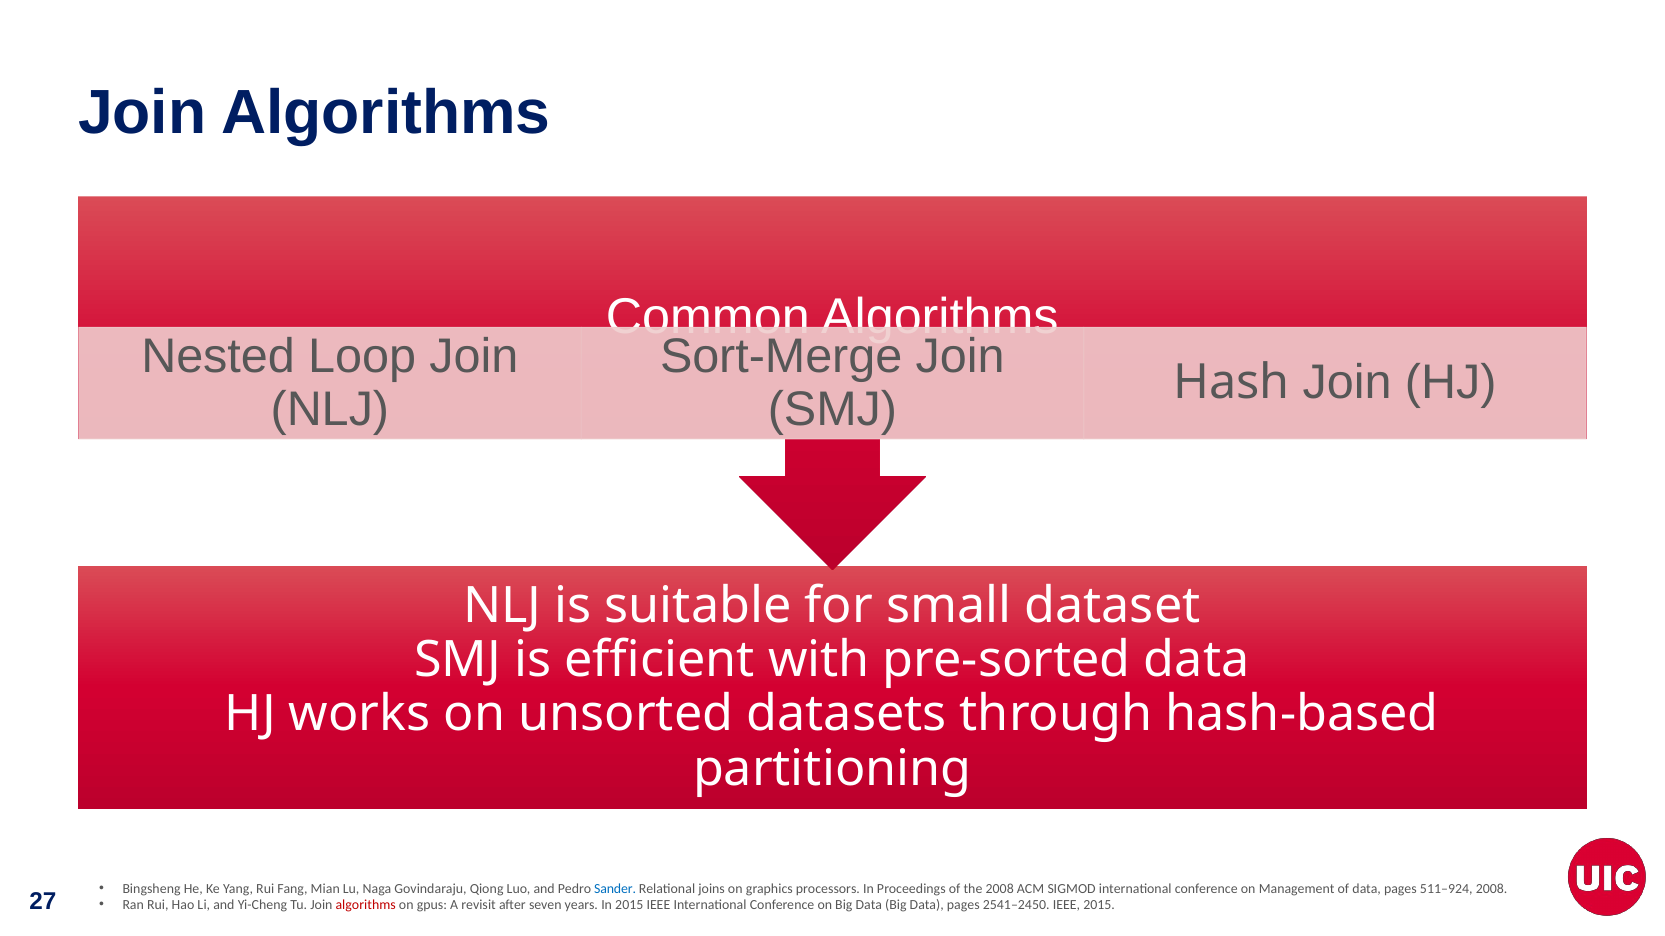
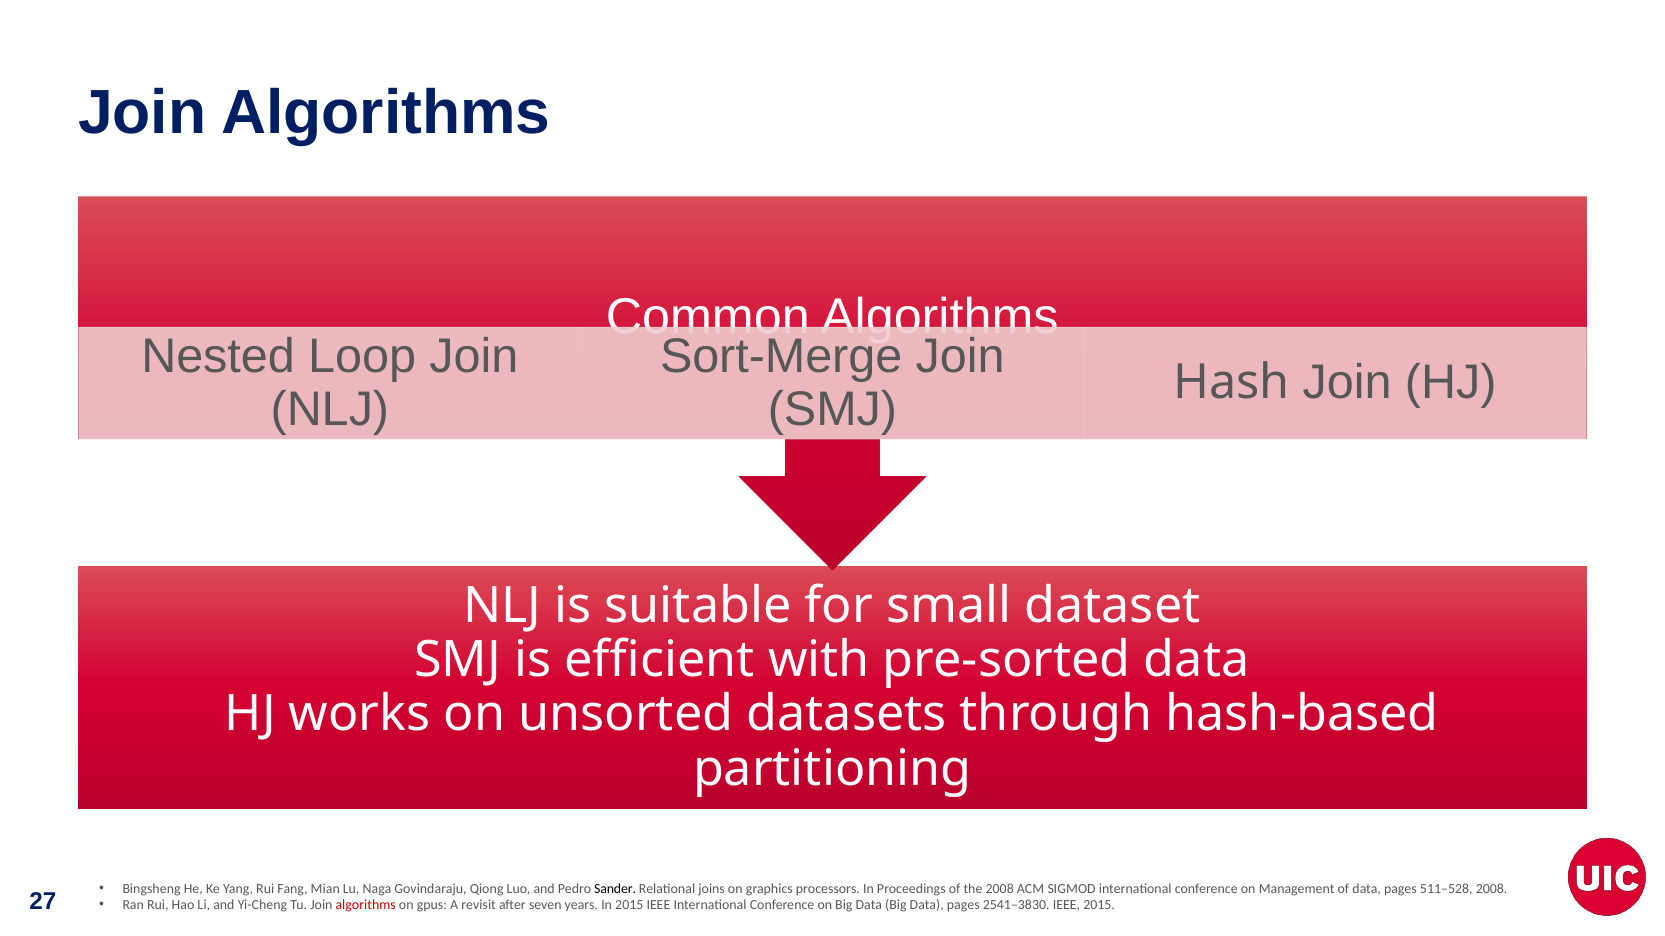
Sander colour: blue -> black
511–924: 511–924 -> 511–528
2541–2450: 2541–2450 -> 2541–3830
